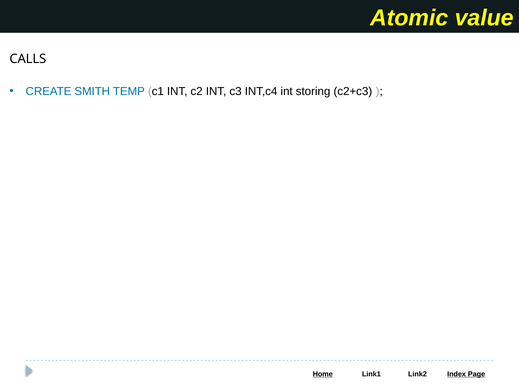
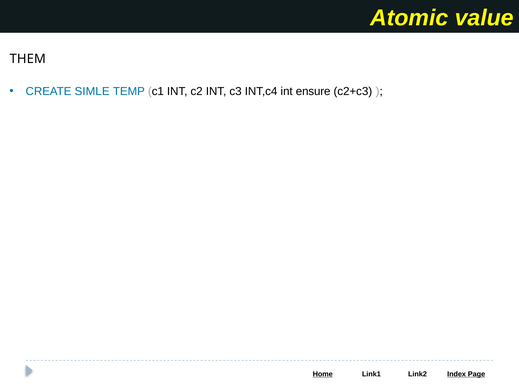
CALLS: CALLS -> THEM
SMITH: SMITH -> SIMLE
storing: storing -> ensure
